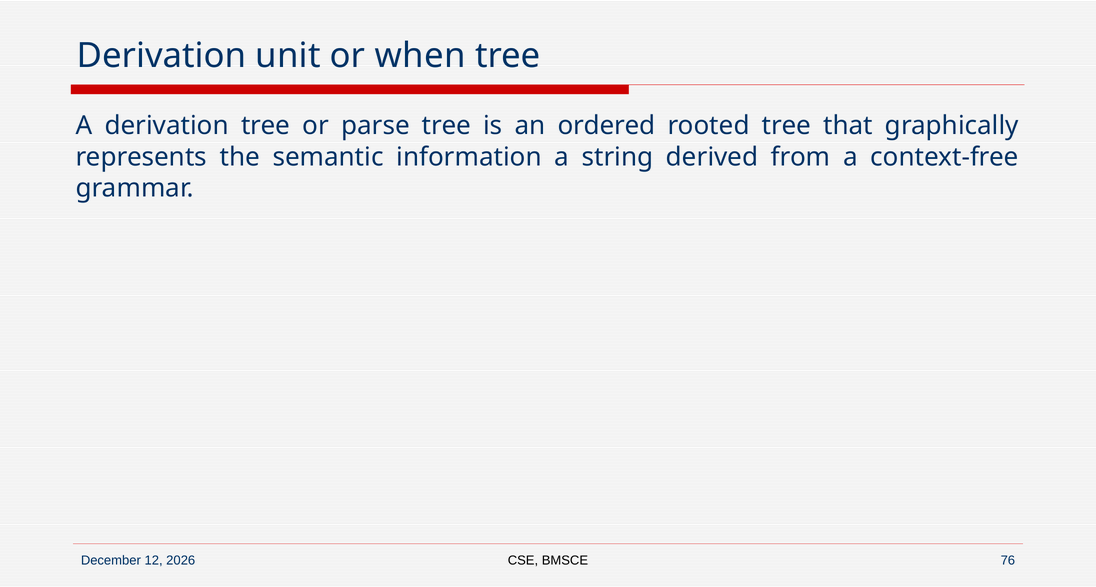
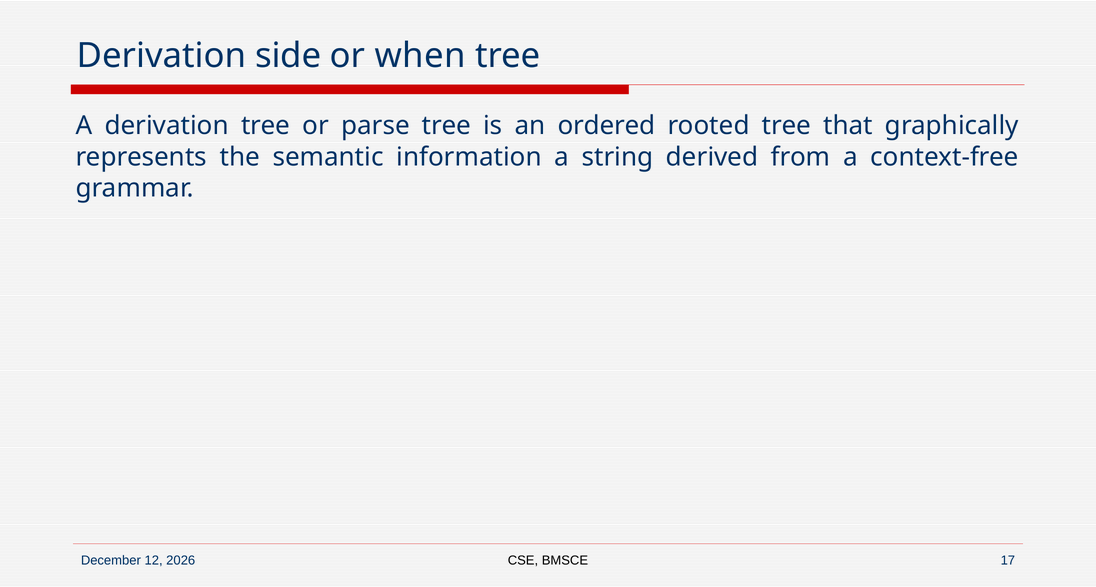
unit: unit -> side
76: 76 -> 17
